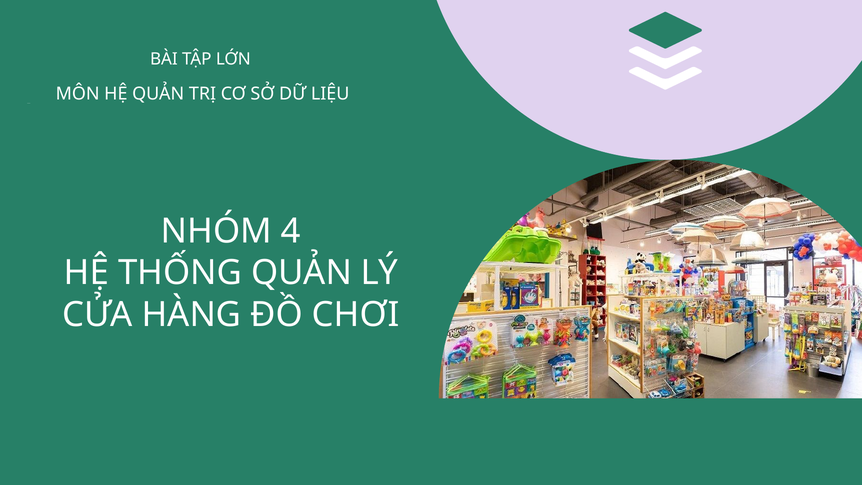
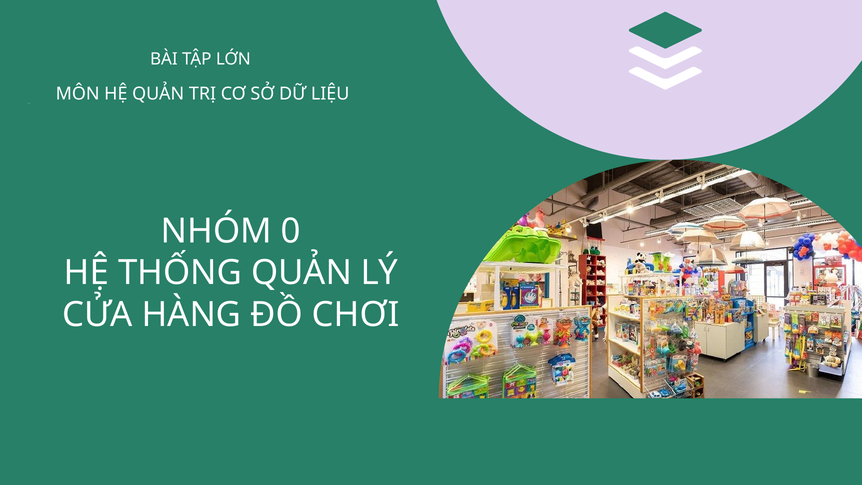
4: 4 -> 0
